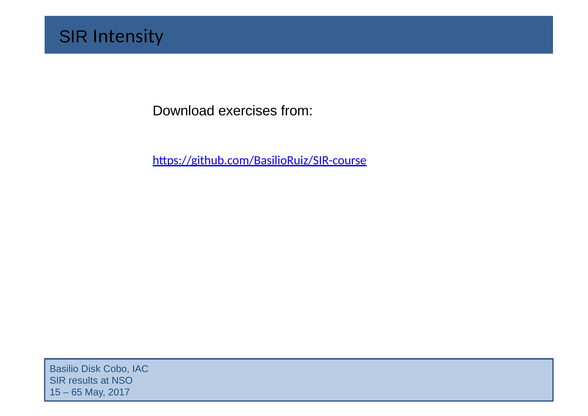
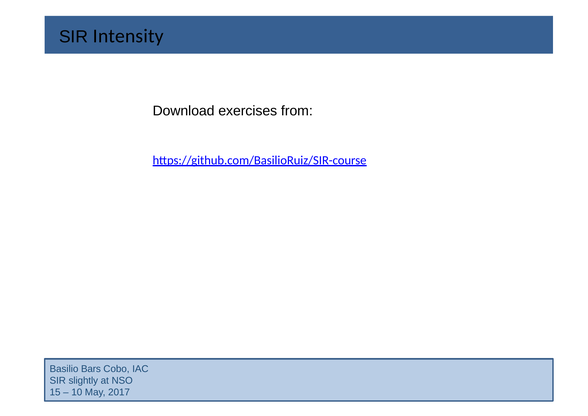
Disk: Disk -> Bars
results: results -> slightly
65: 65 -> 10
